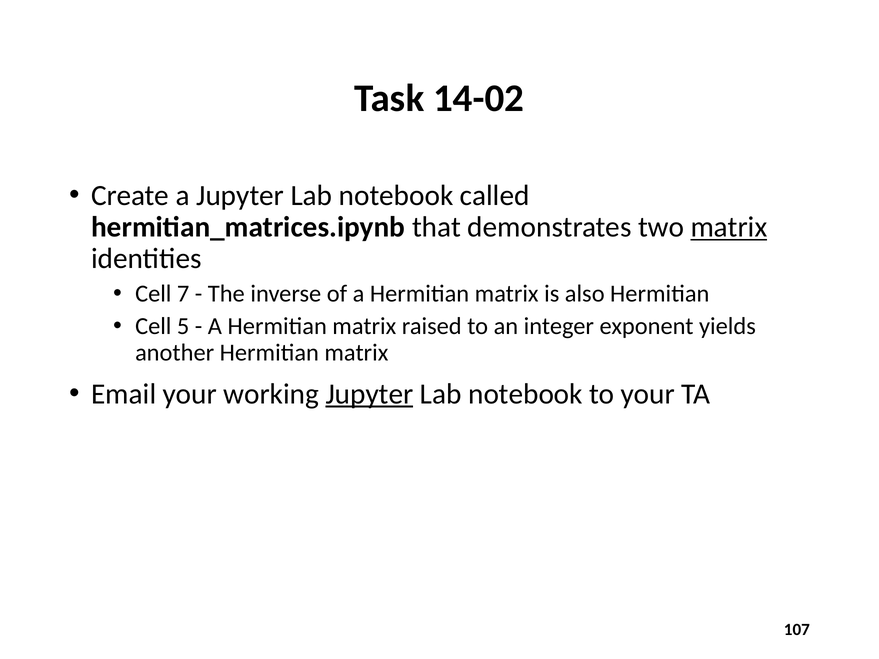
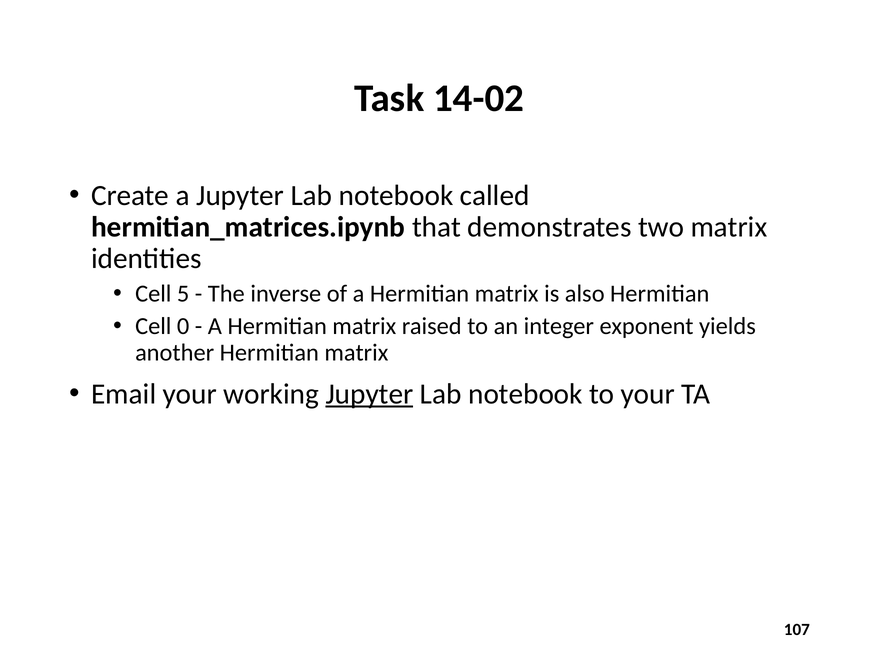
matrix at (729, 227) underline: present -> none
7: 7 -> 5
5: 5 -> 0
